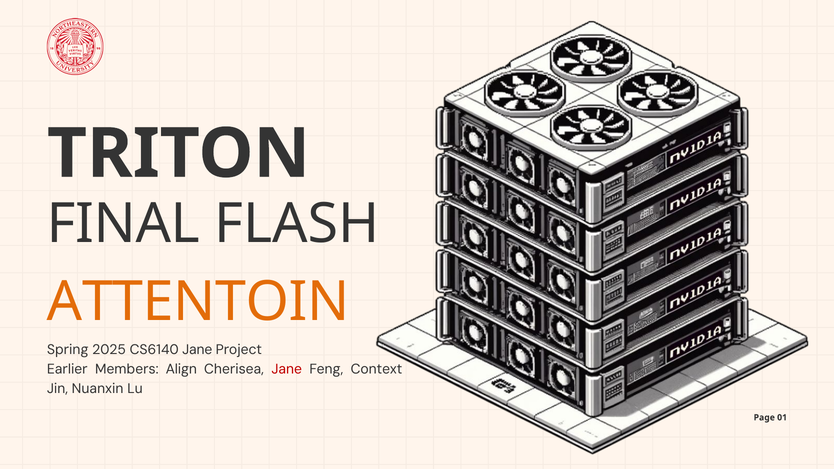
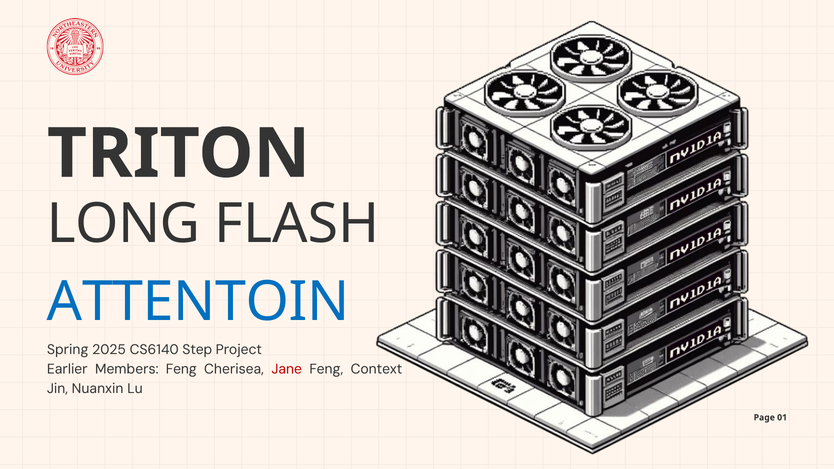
FINAL: FINAL -> LONG
ATTENTOIN colour: orange -> blue
CS6140 Jane: Jane -> Step
Members Align: Align -> Feng
